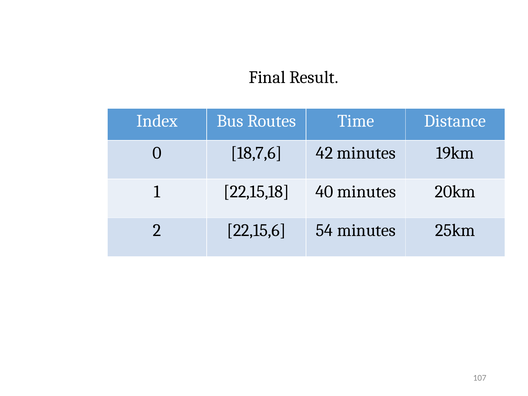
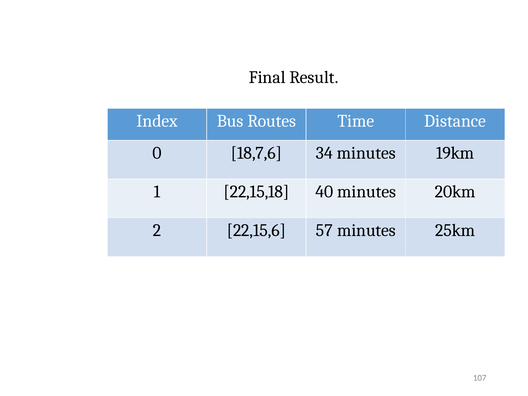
42: 42 -> 34
54: 54 -> 57
